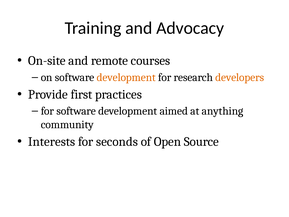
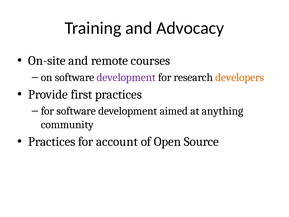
development at (126, 77) colour: orange -> purple
Interests at (52, 142): Interests -> Practices
seconds: seconds -> account
